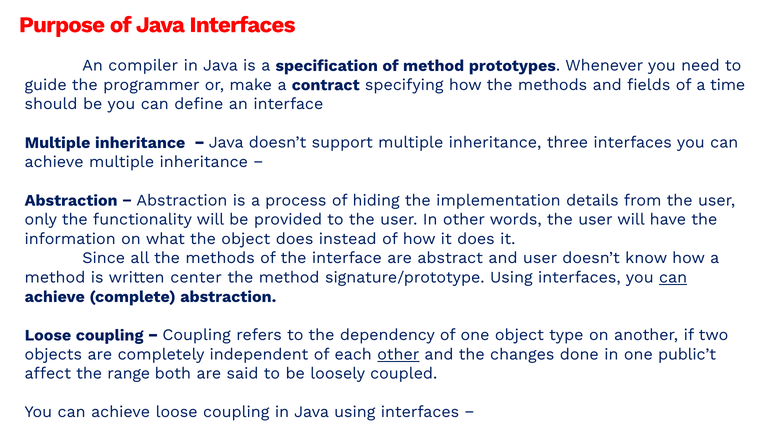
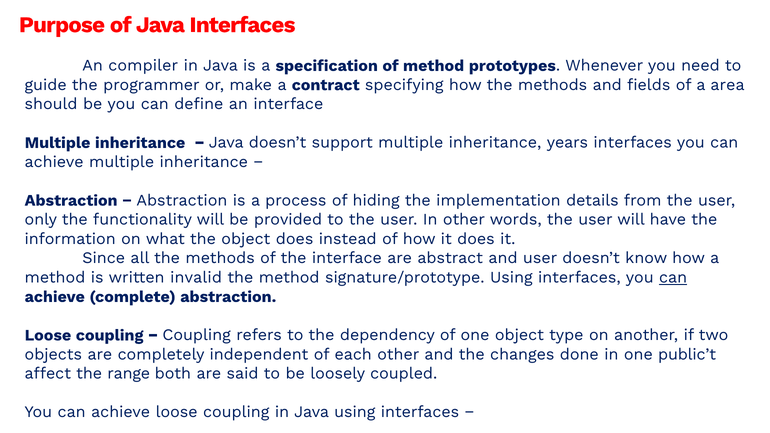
time: time -> area
three: three -> years
center: center -> invalid
other at (398, 355) underline: present -> none
